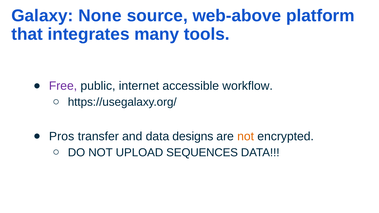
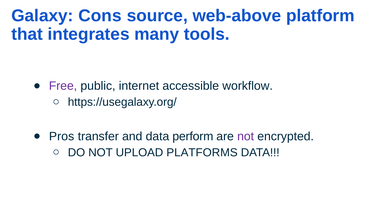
None: None -> Cons
designs: designs -> perform
not at (246, 136) colour: orange -> purple
SEQUENCES: SEQUENCES -> PLATFORMS
